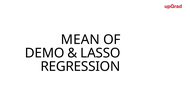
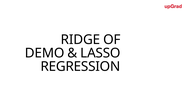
MEAN: MEAN -> RIDGE
